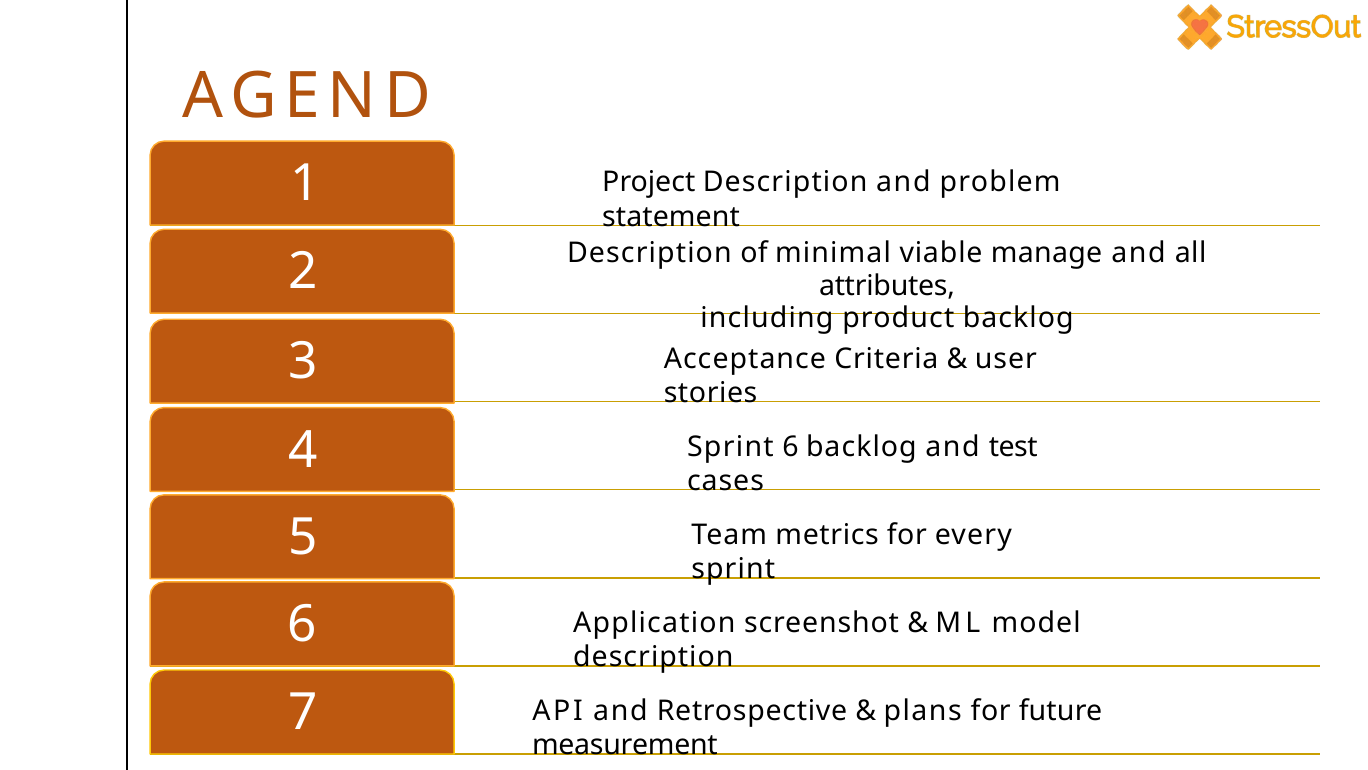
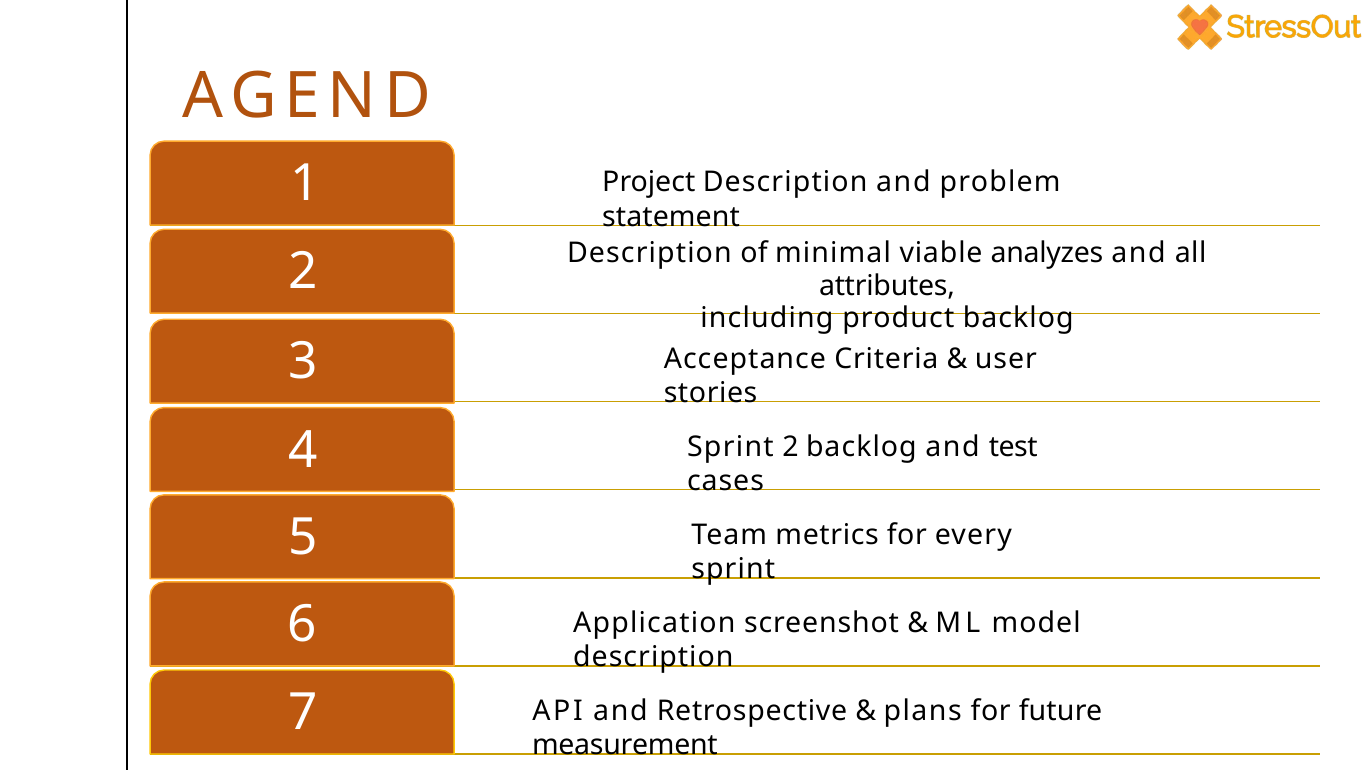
manage: manage -> analyzes
Sprint 6: 6 -> 2
